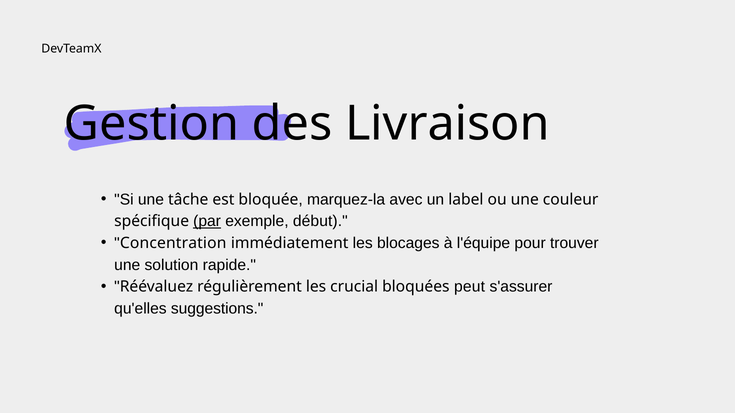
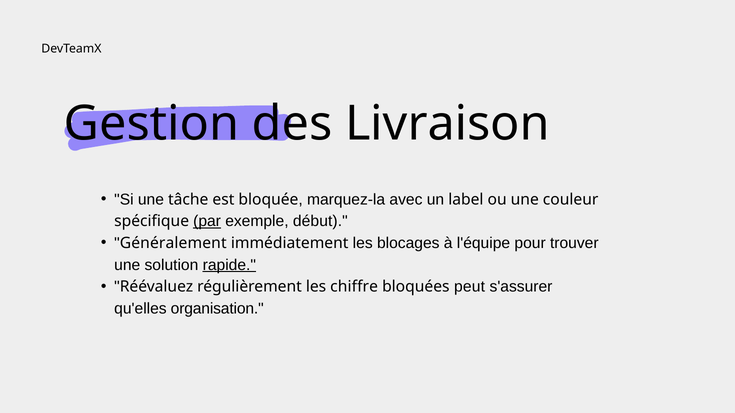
Concentration: Concentration -> Généralement
rapide underline: none -> present
crucial: crucial -> chiffre
suggestions: suggestions -> organisation
